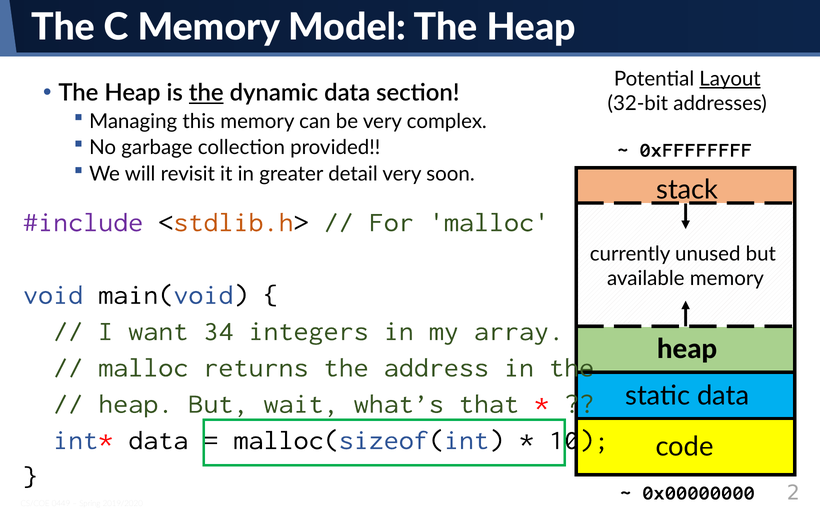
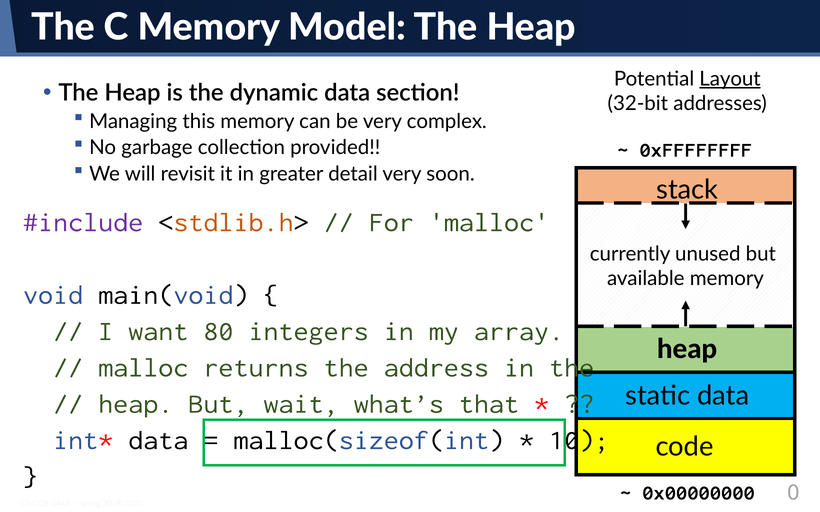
the at (206, 93) underline: present -> none
34: 34 -> 80
2: 2 -> 0
